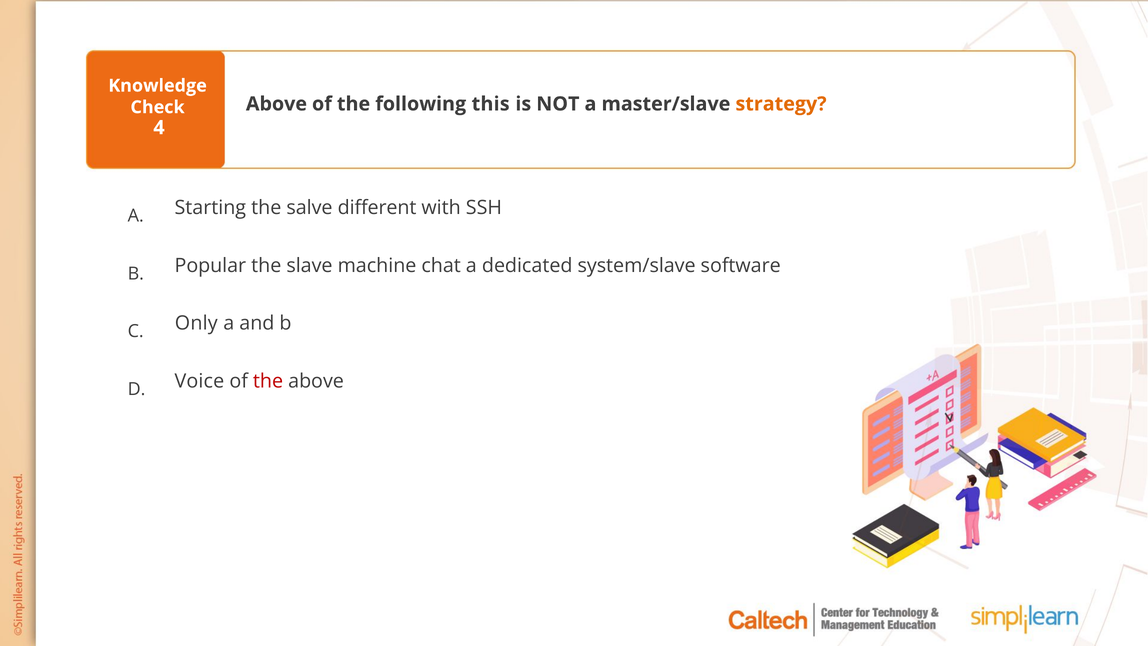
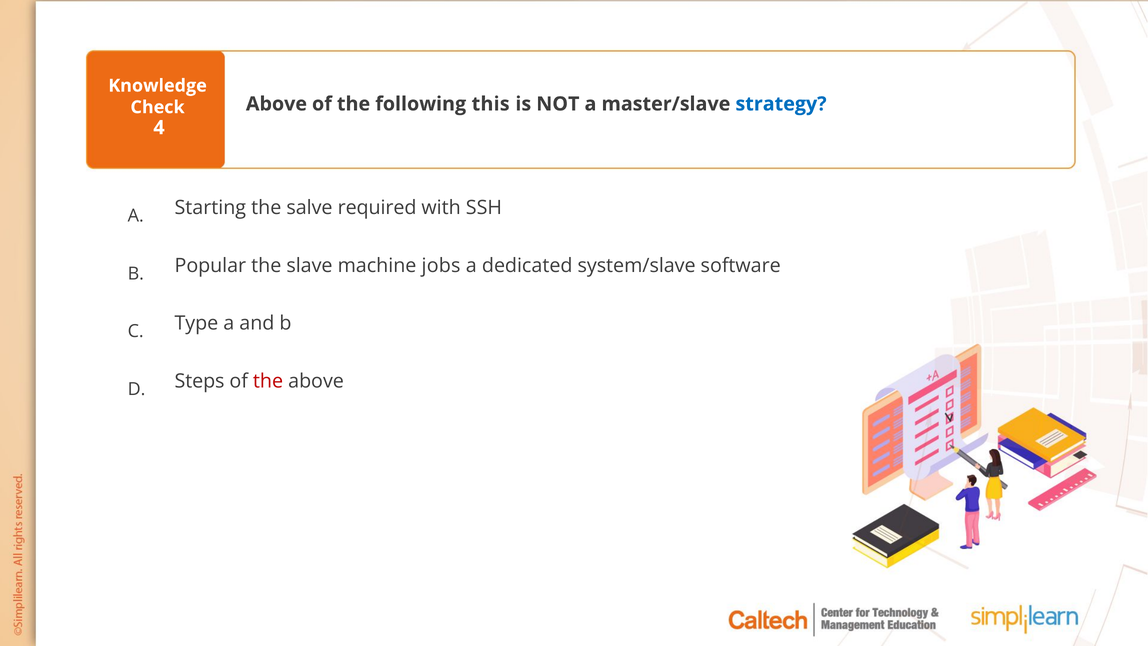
strategy colour: orange -> blue
different: different -> required
chat: chat -> jobs
Only: Only -> Type
Voice: Voice -> Steps
